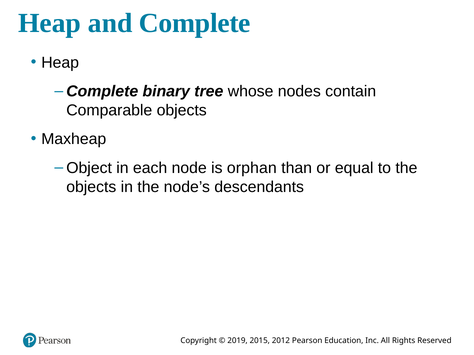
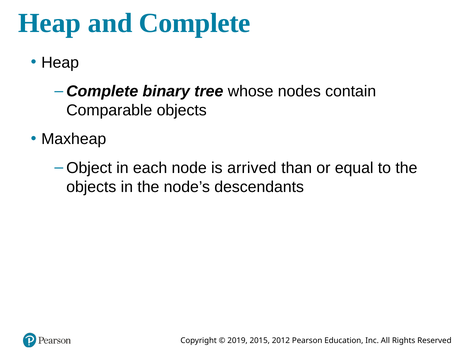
orphan: orphan -> arrived
